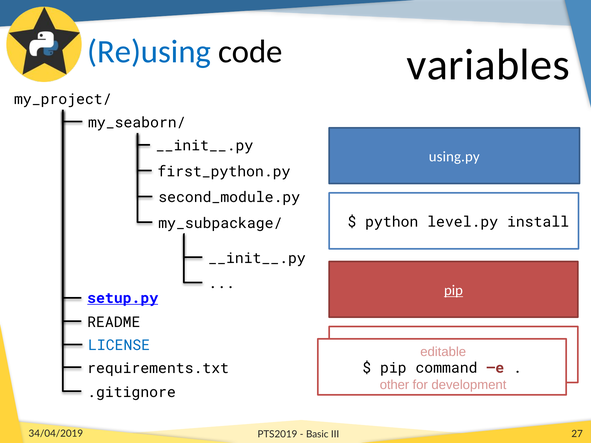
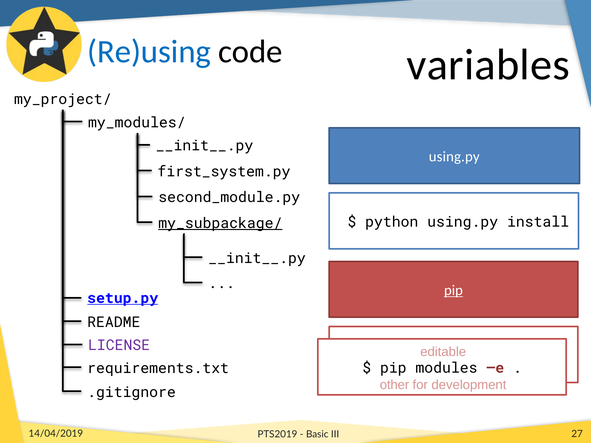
my_seaborn/: my_seaborn/ -> my_modules/
first_python.py: first_python.py -> first_system.py
python level.py: level.py -> using.py
my_subpackage/ underline: none -> present
LICENSE colour: blue -> purple
command: command -> modules
34/04/2019: 34/04/2019 -> 14/04/2019
